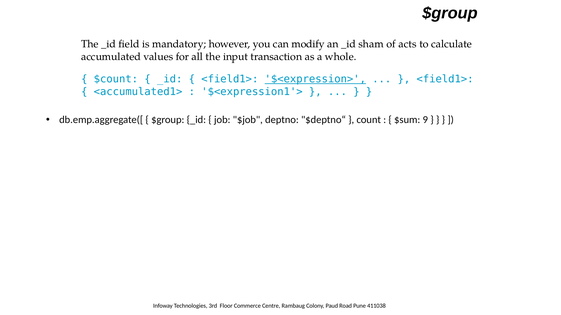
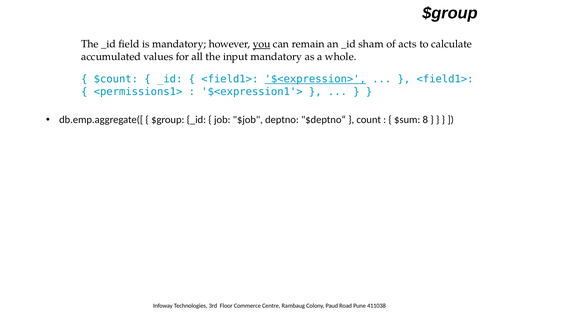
you underline: none -> present
modify: modify -> remain
input transaction: transaction -> mandatory
<accumulated1>: <accumulated1> -> <permissions1>
9: 9 -> 8
